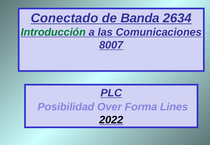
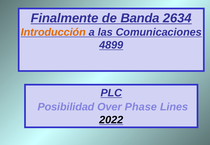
Conectado: Conectado -> Finalmente
Introducción colour: green -> orange
8007: 8007 -> 4899
Forma: Forma -> Phase
